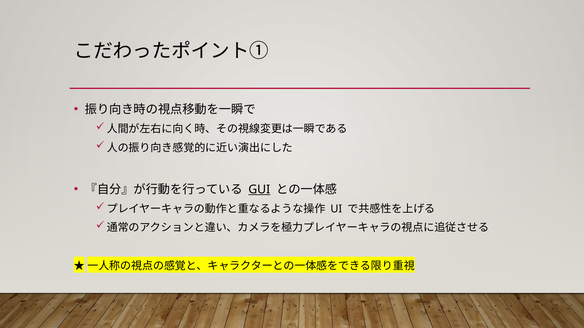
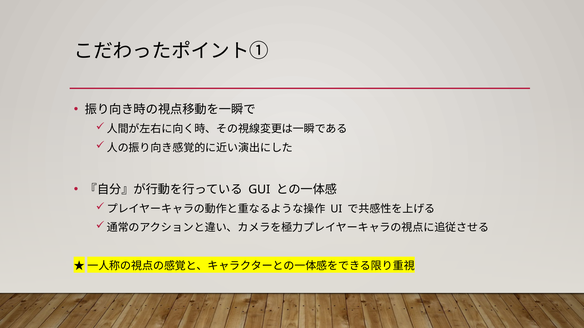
GUI underline: present -> none
